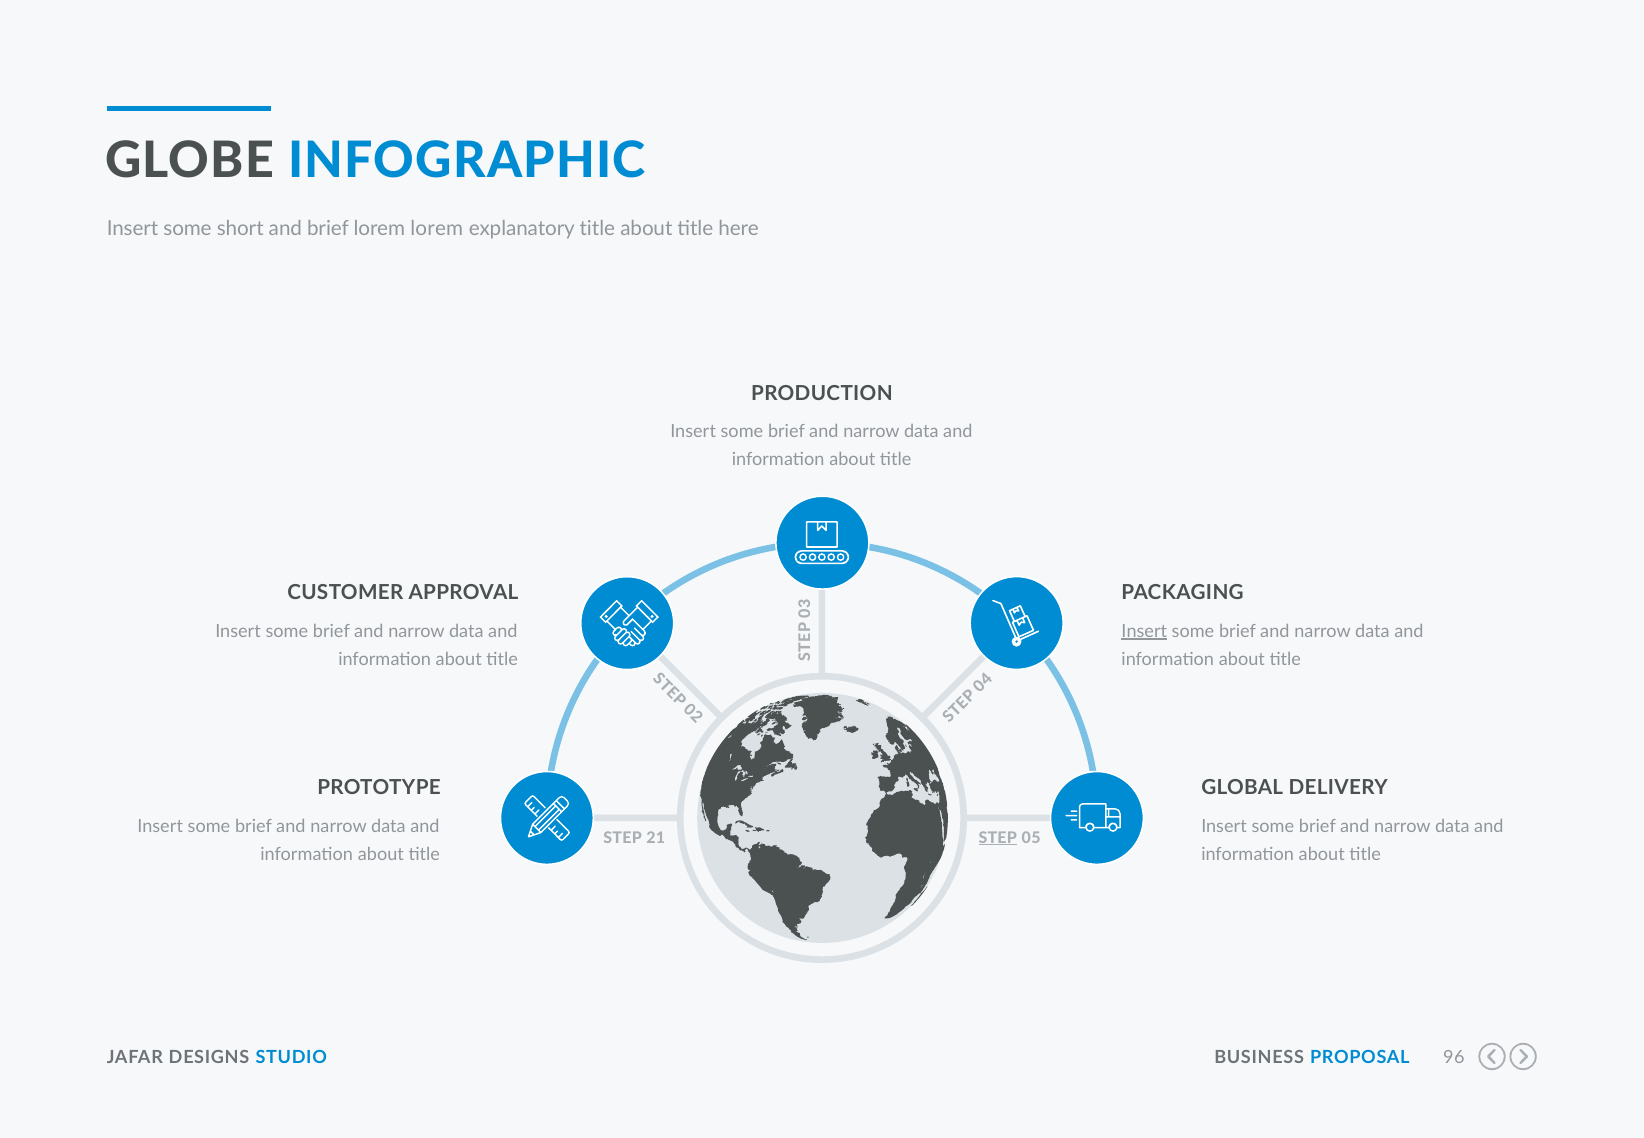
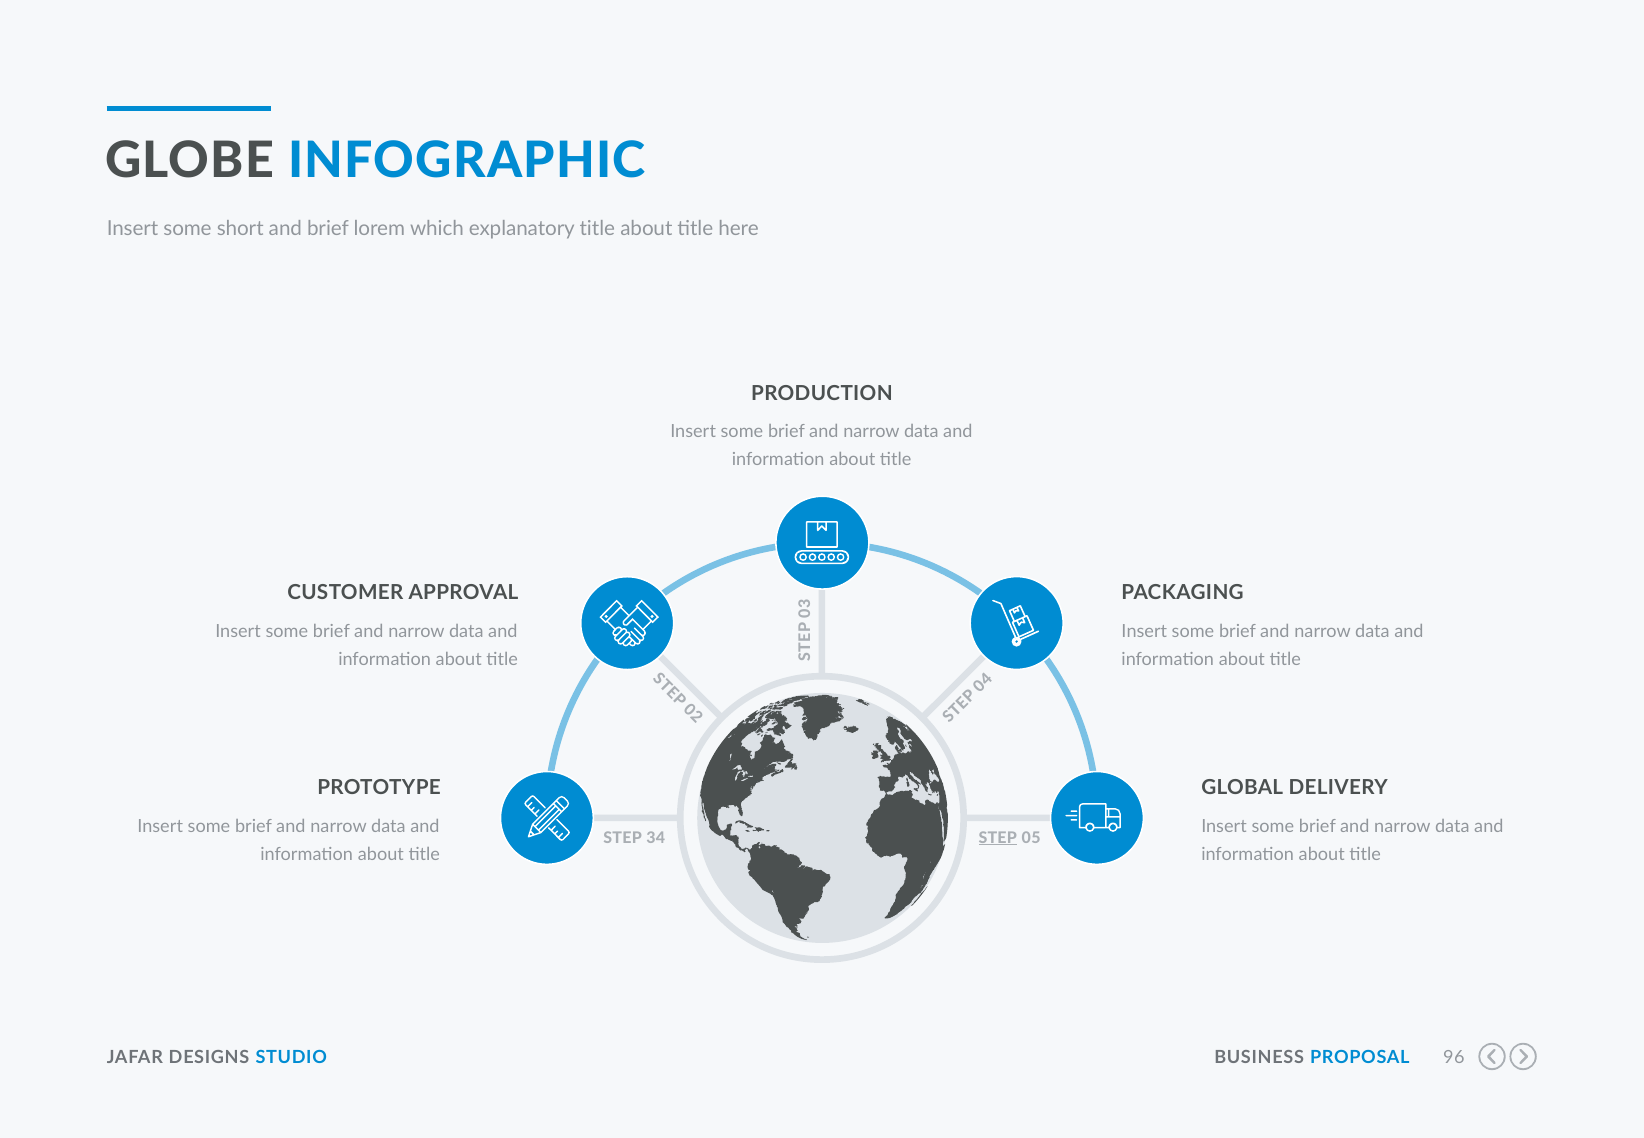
lorem lorem: lorem -> which
Insert at (1144, 631) underline: present -> none
21: 21 -> 34
